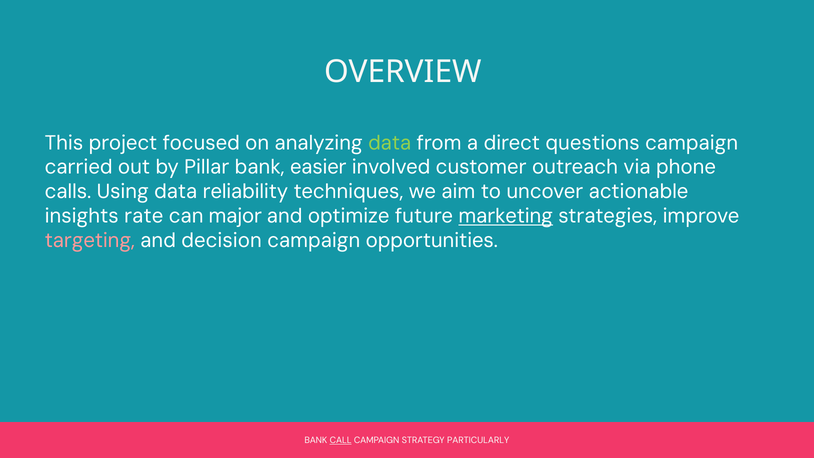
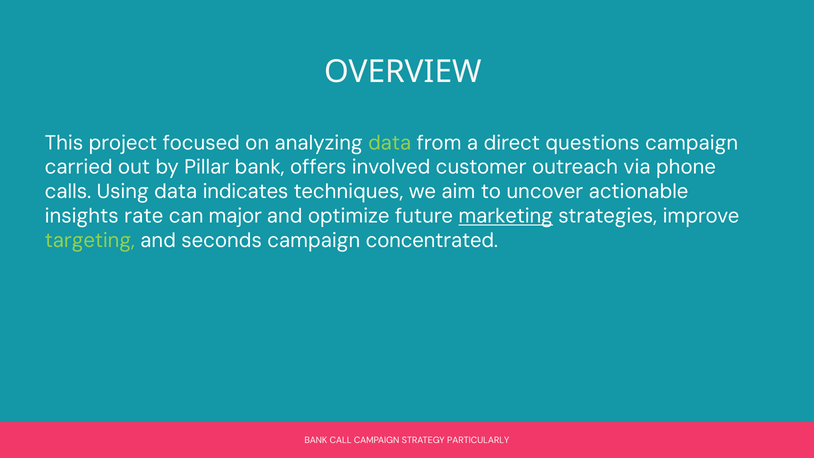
easier: easier -> offers
reliability: reliability -> indicates
targeting colour: pink -> light green
decision: decision -> seconds
opportunities: opportunities -> concentrated
CALL underline: present -> none
